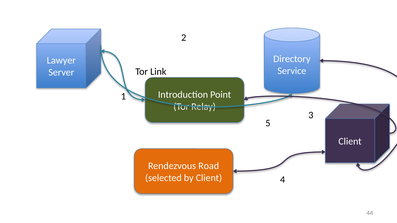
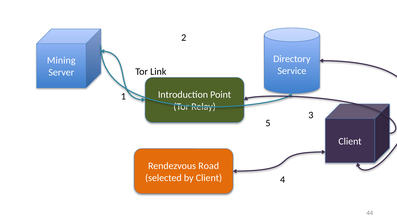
Lawyer: Lawyer -> Mining
